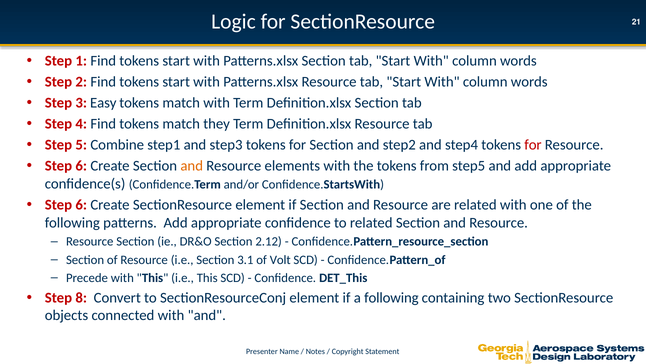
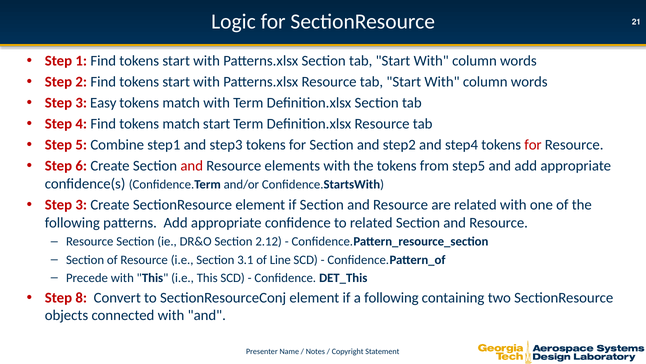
match they: they -> start
and at (192, 166) colour: orange -> red
6 at (81, 204): 6 -> 3
Volt: Volt -> Line
